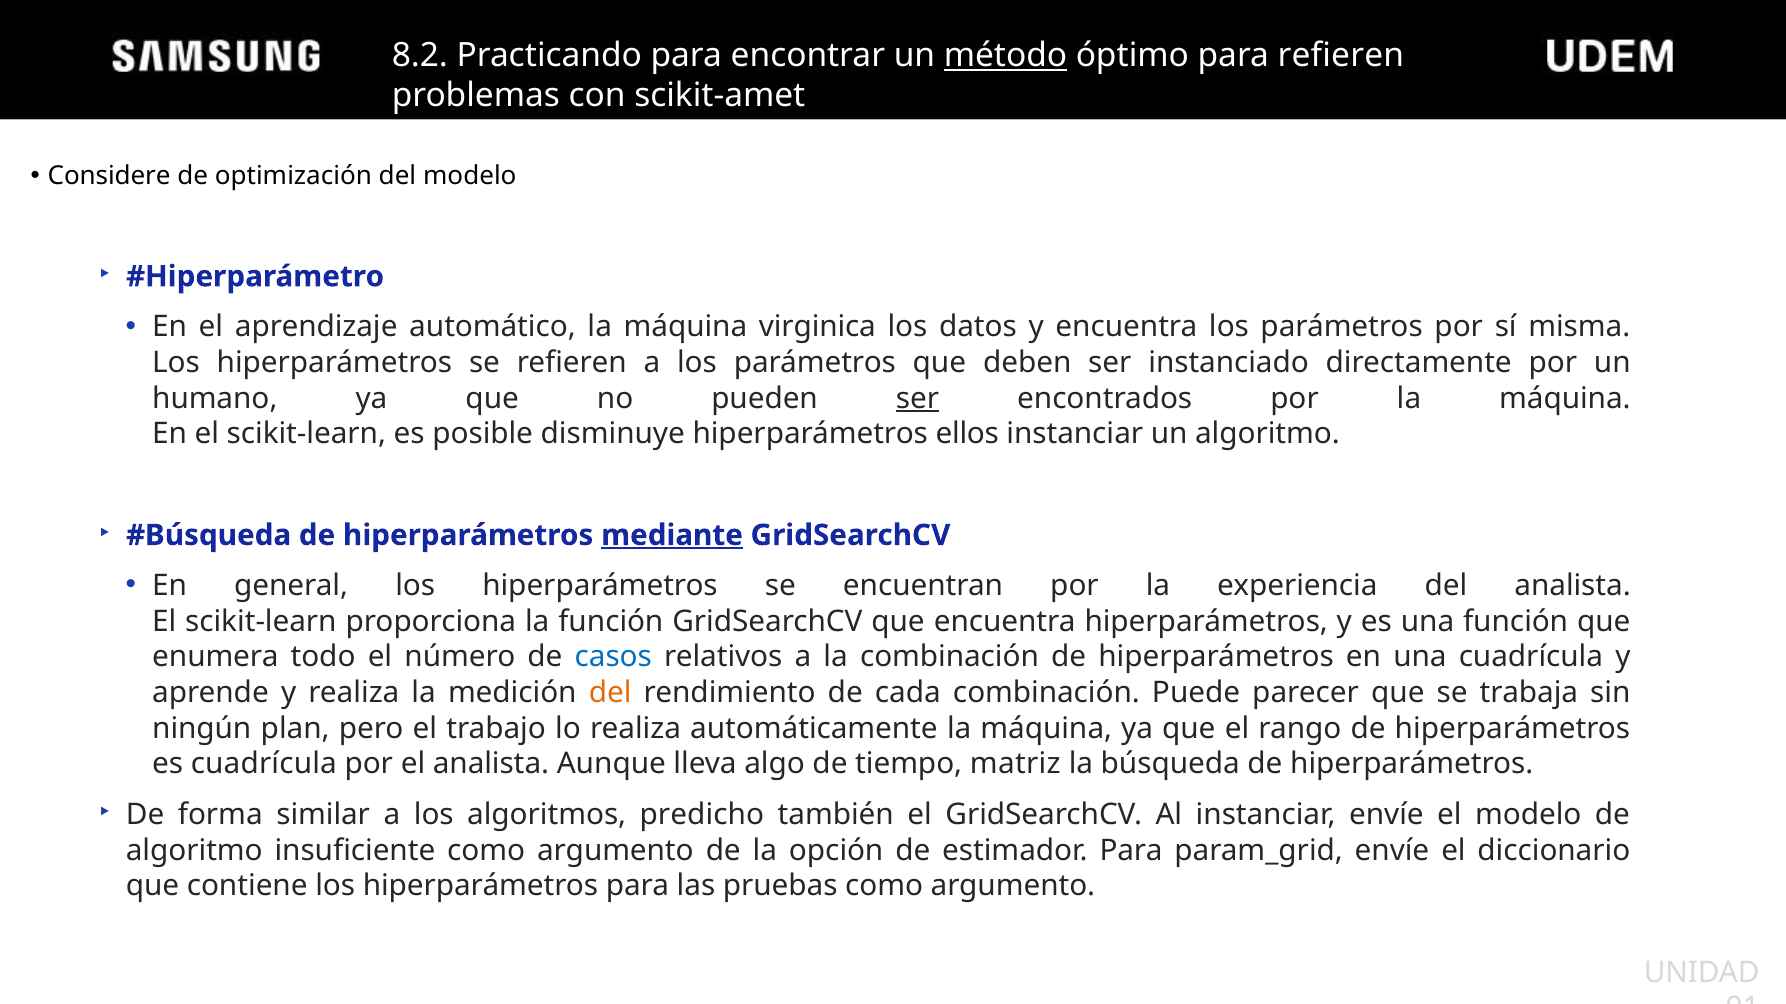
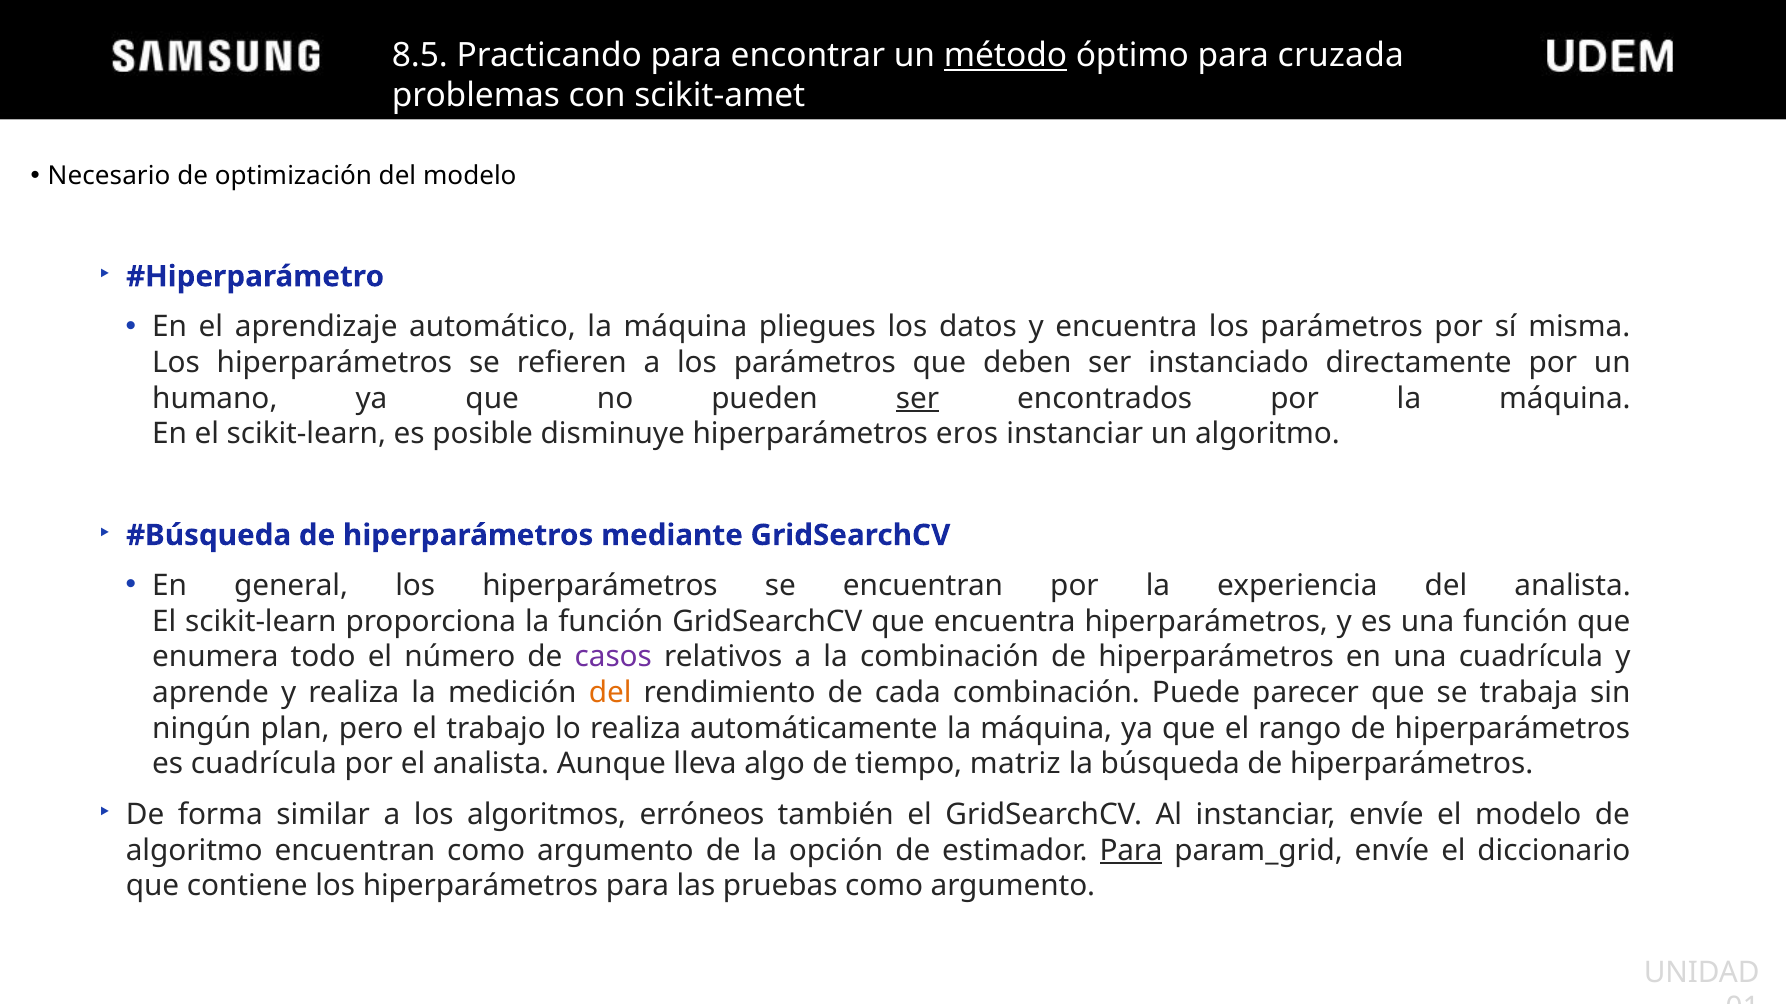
8.2: 8.2 -> 8.5
para refieren: refieren -> cruzada
Considere: Considere -> Necesario
virginica: virginica -> pliegues
ellos: ellos -> eros
mediante underline: present -> none
casos colour: blue -> purple
predicho: predicho -> erróneos
algoritmo insuficiente: insuficiente -> encuentran
Para at (1131, 851) underline: none -> present
